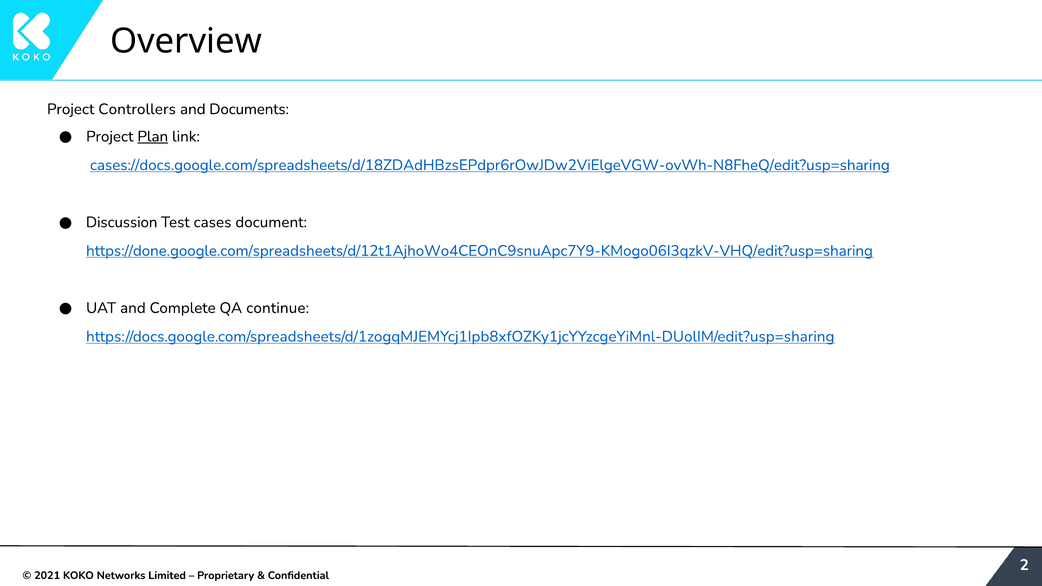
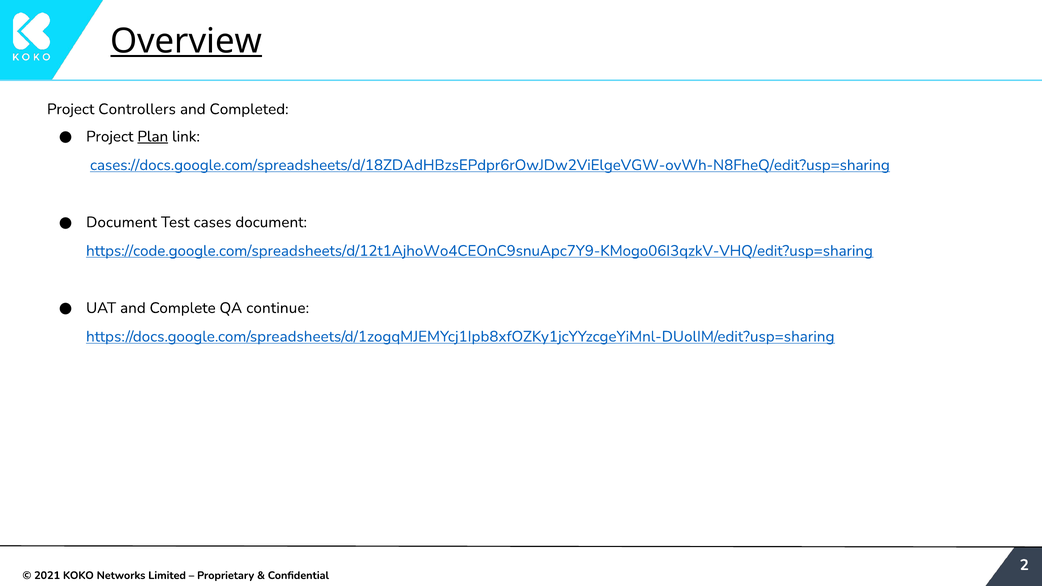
Overview underline: none -> present
Documents: Documents -> Completed
Discussion at (122, 222): Discussion -> Document
https://done.google.com/spreadsheets/d/12t1AjhoWo4CEOnC9snuApc7Y9-KMogo06I3qzkV-VHQ/edit?usp=sharing: https://done.google.com/spreadsheets/d/12t1AjhoWo4CEOnC9snuApc7Y9-KMogo06I3qzkV-VHQ/edit?usp=sharing -> https://code.google.com/spreadsheets/d/12t1AjhoWo4CEOnC9snuApc7Y9-KMogo06I3qzkV-VHQ/edit?usp=sharing
